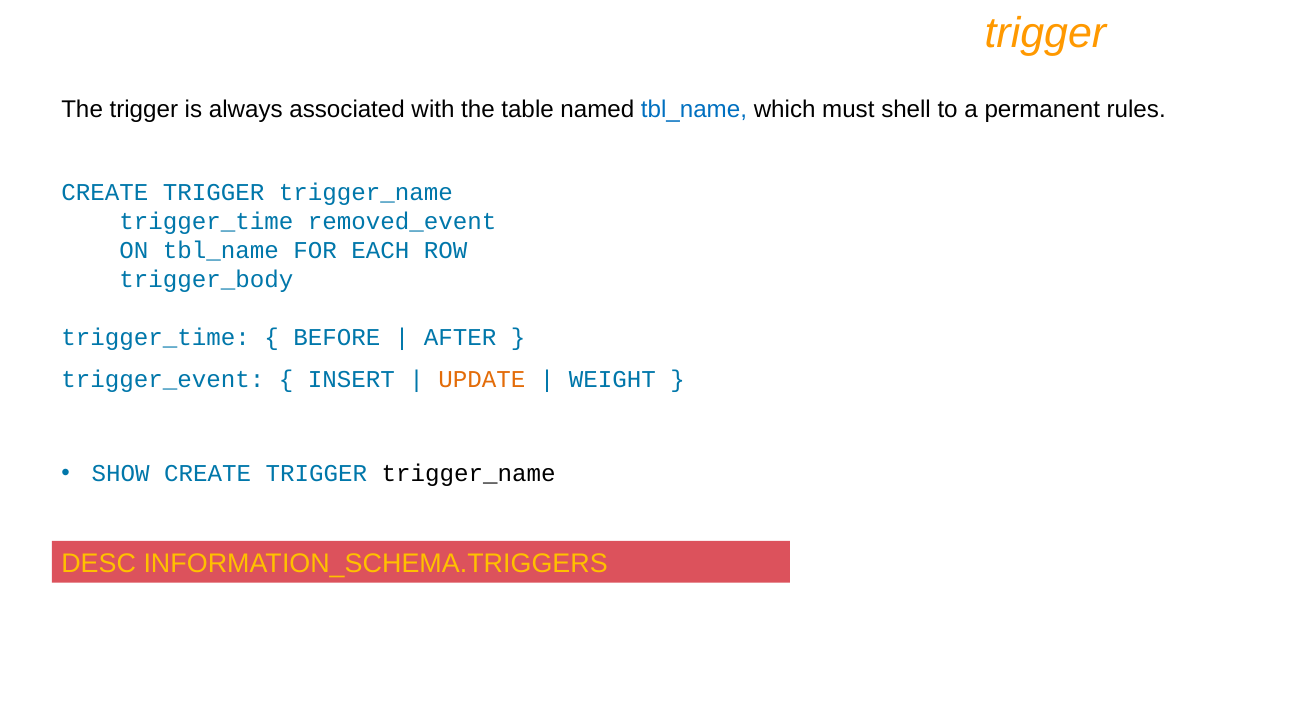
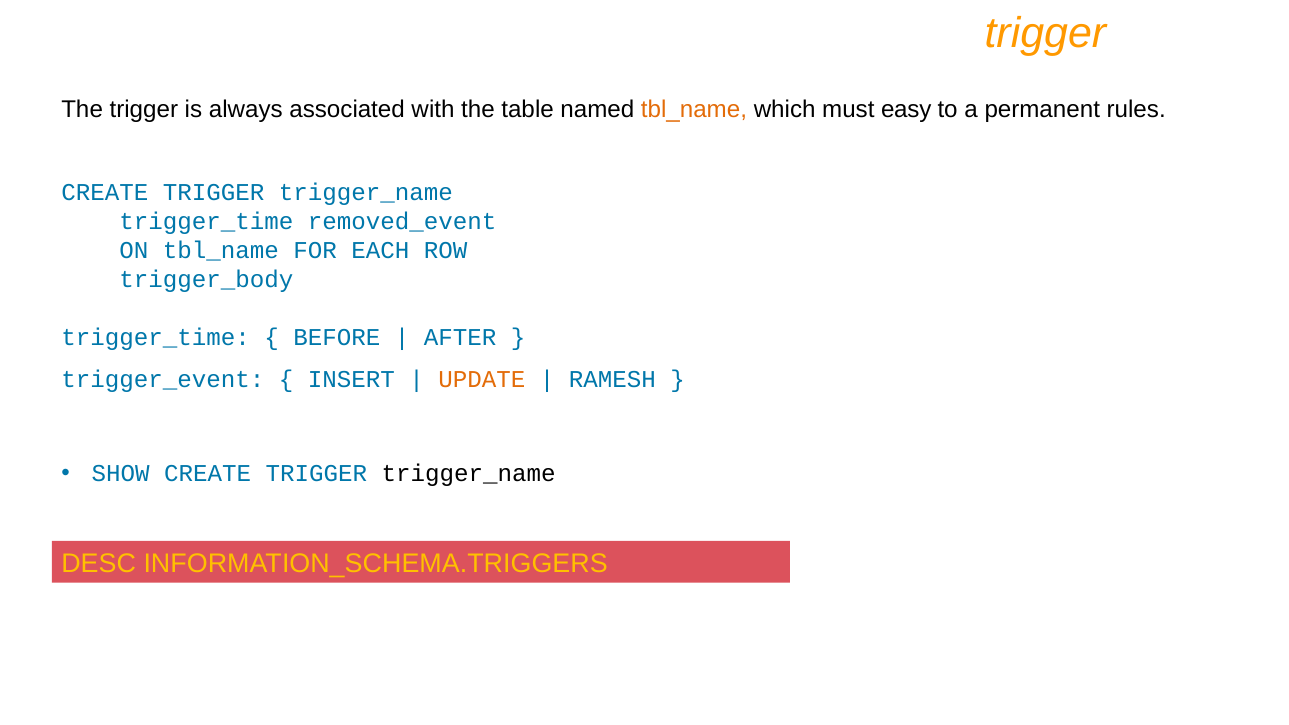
tbl_name at (694, 110) colour: blue -> orange
shell: shell -> easy
WEIGHT: WEIGHT -> RAMESH
